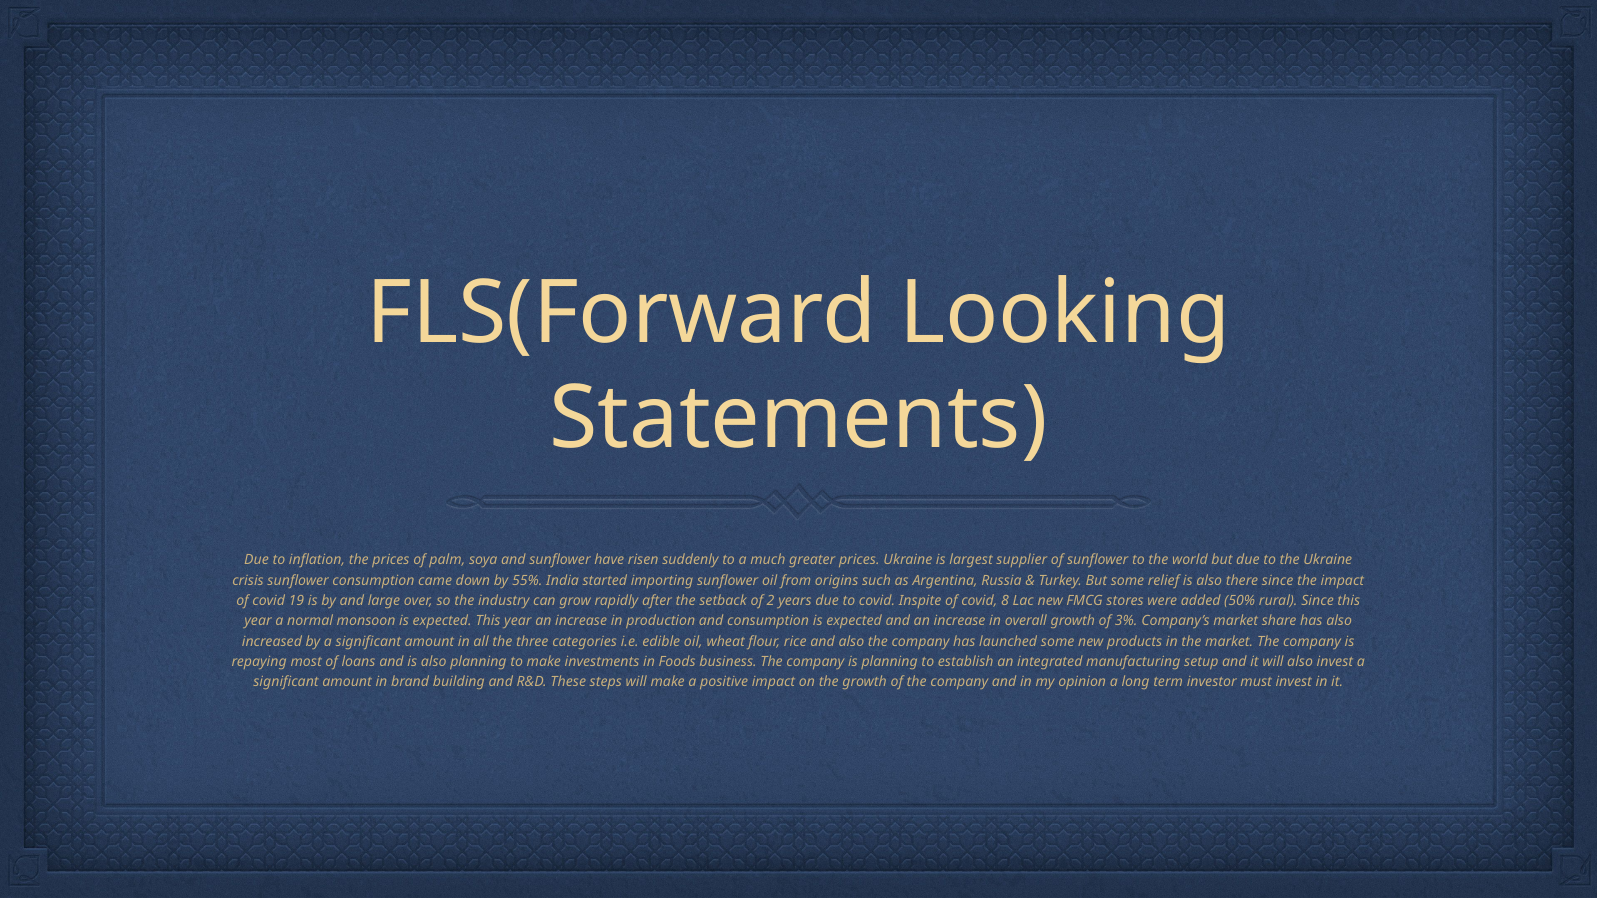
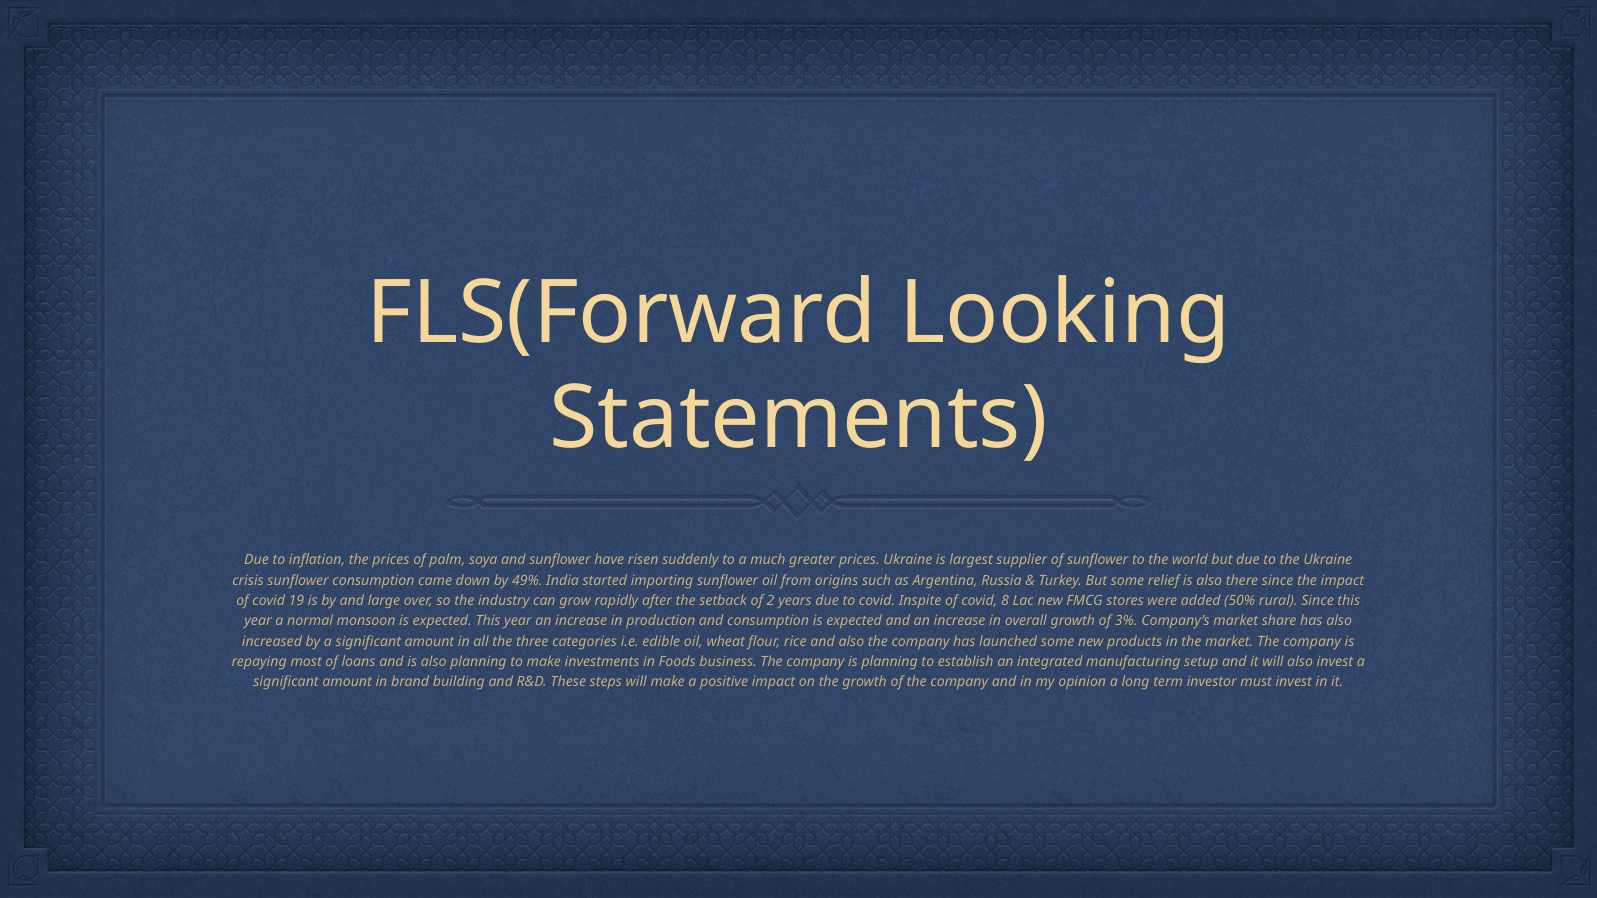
55%: 55% -> 49%
